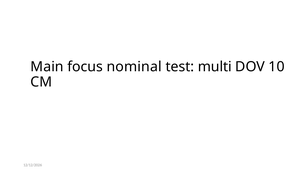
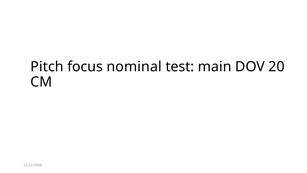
Main: Main -> Pitch
multi: multi -> main
10: 10 -> 20
